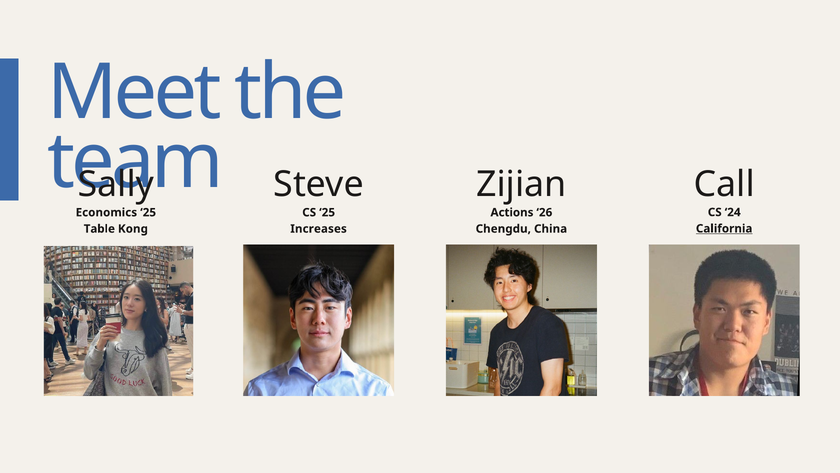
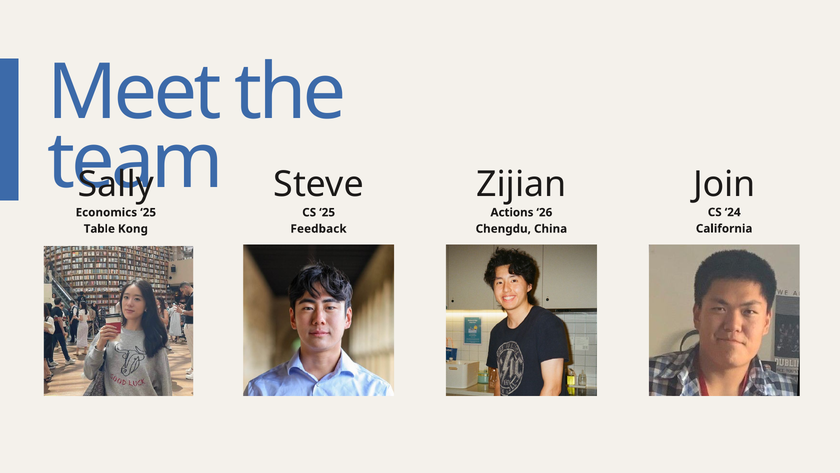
Call: Call -> Join
California underline: present -> none
Increases: Increases -> Feedback
